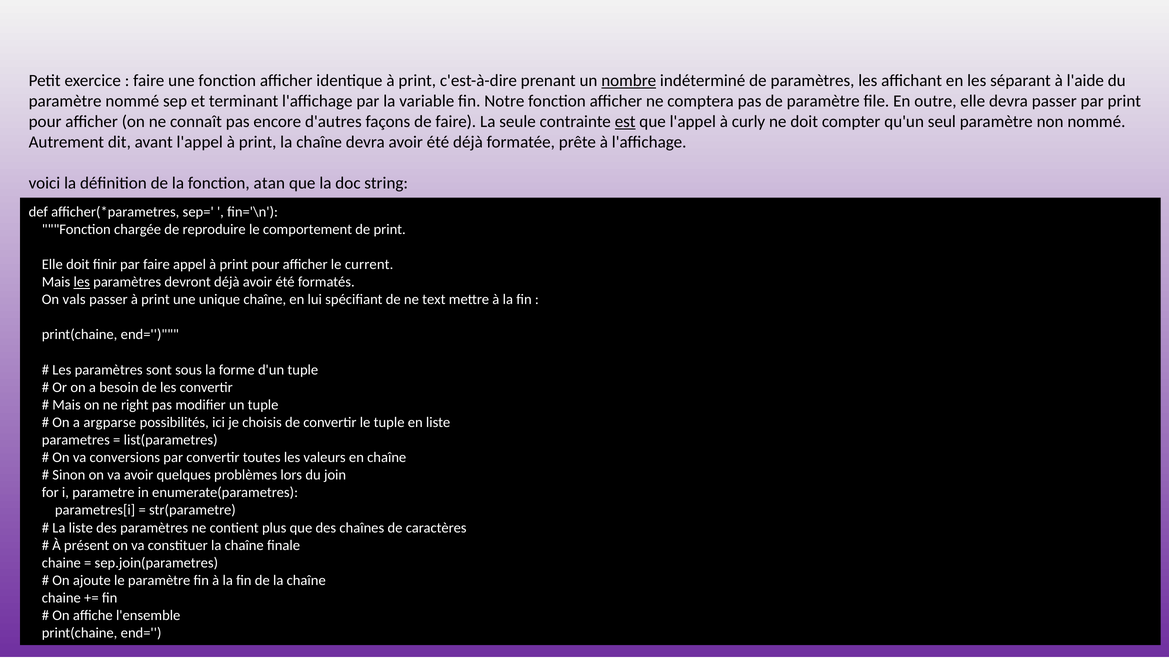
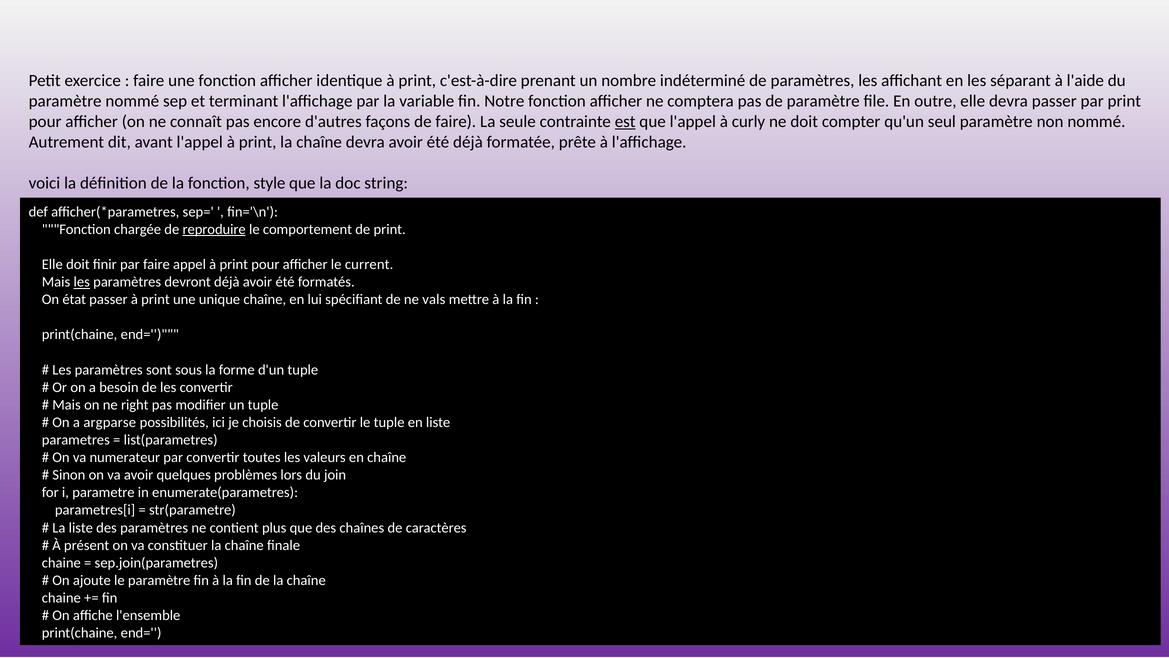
nombre underline: present -> none
atan: atan -> style
reproduire underline: none -> present
vals: vals -> état
text: text -> vals
conversions: conversions -> numerateur
